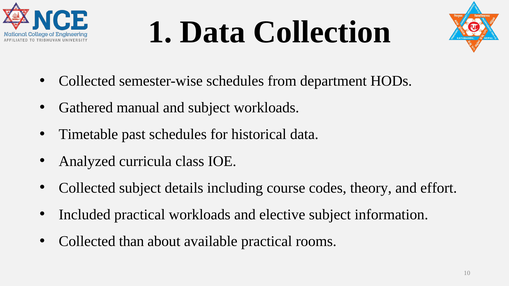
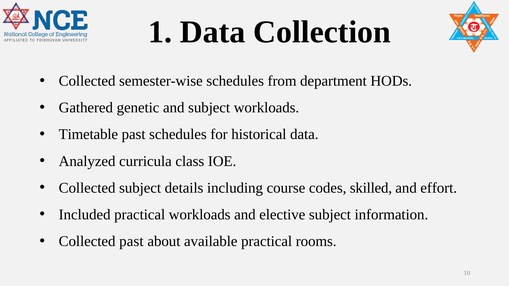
manual: manual -> genetic
theory: theory -> skilled
Collected than: than -> past
